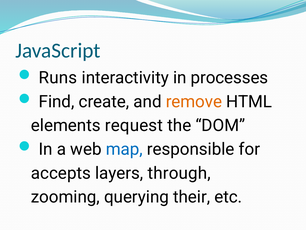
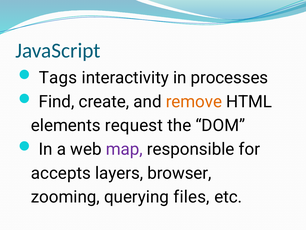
Runs: Runs -> Tags
map colour: blue -> purple
through: through -> browser
their: their -> files
